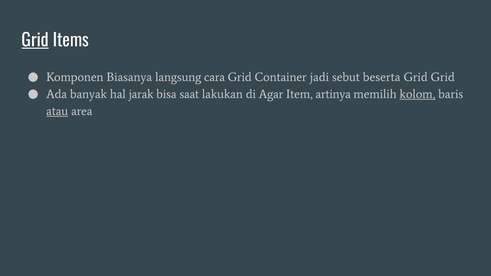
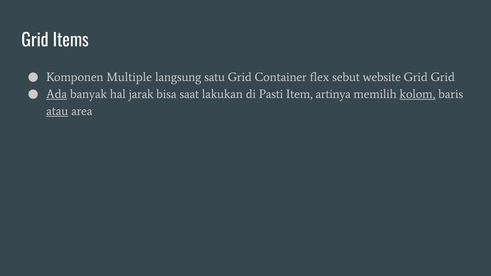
Grid at (35, 41) underline: present -> none
Biasanya: Biasanya -> Multiple
cara: cara -> satu
jadi: jadi -> flex
beserta: beserta -> website
Ada underline: none -> present
Agar: Agar -> Pasti
